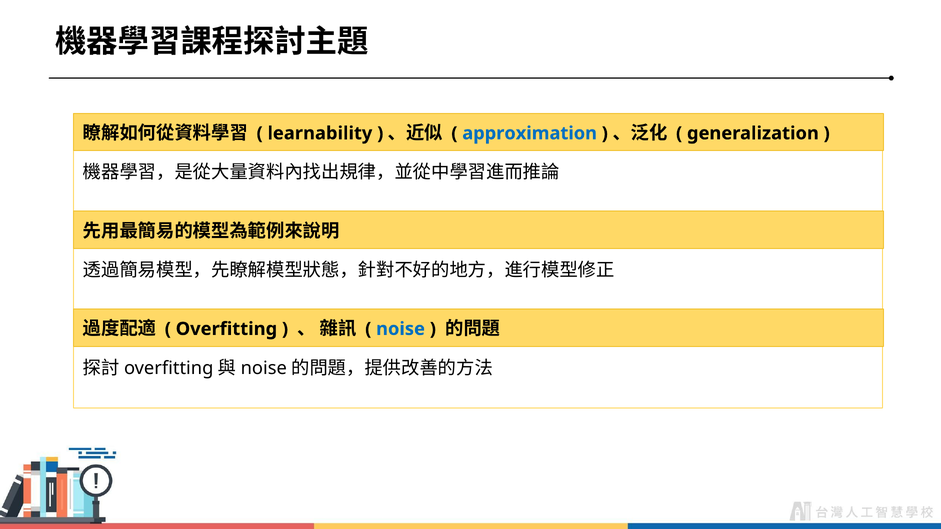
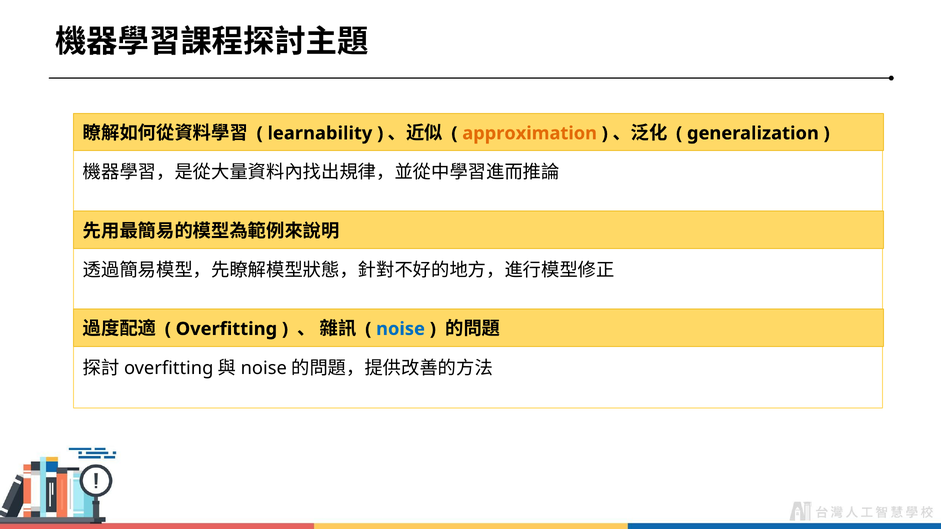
approximation colour: blue -> orange
